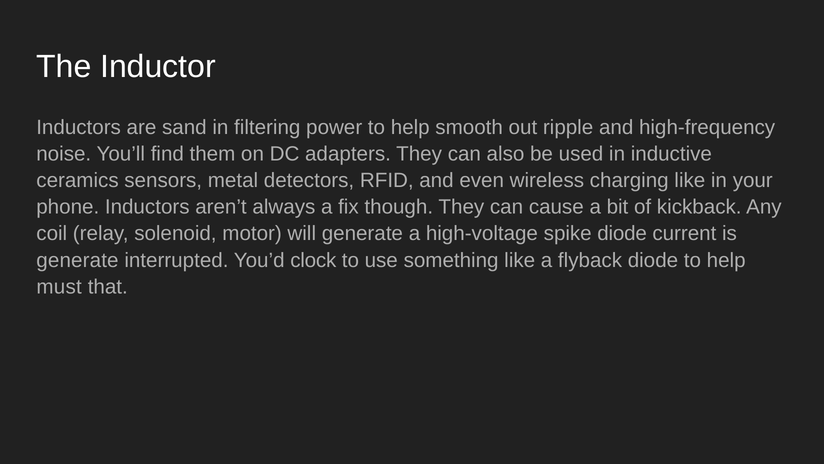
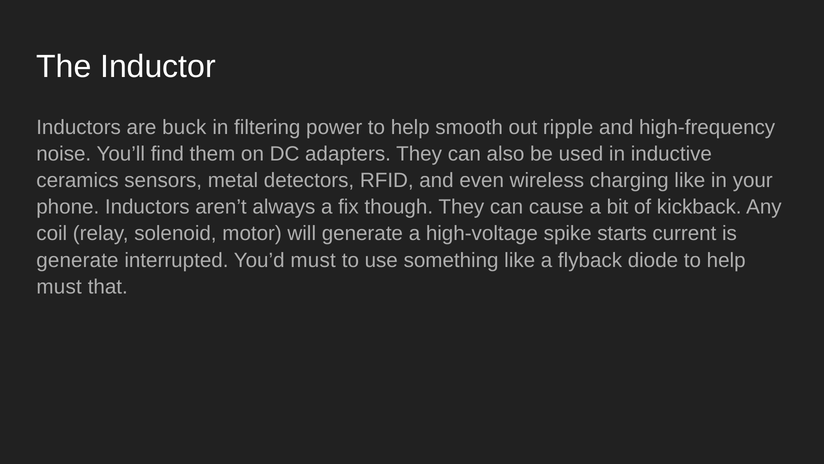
sand: sand -> buck
spike diode: diode -> starts
You’d clock: clock -> must
